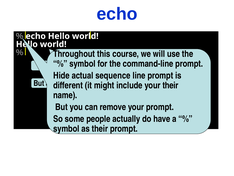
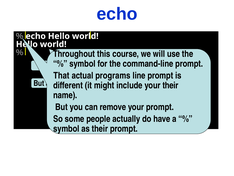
Hide: Hide -> That
sequence: sequence -> programs
